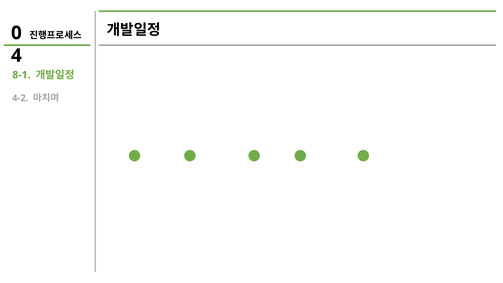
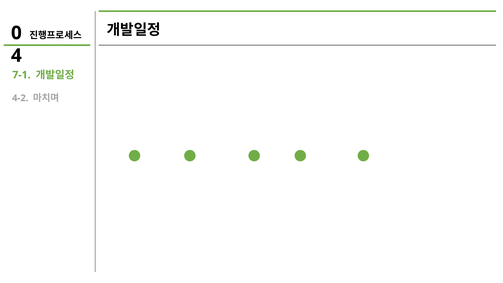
8-1: 8-1 -> 7-1
